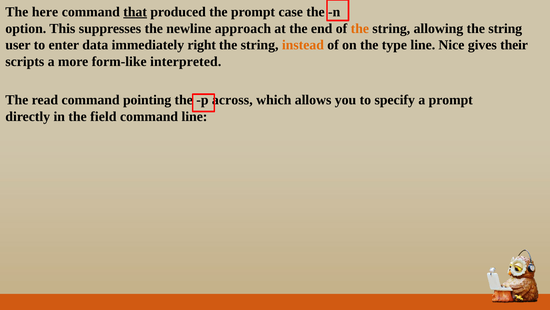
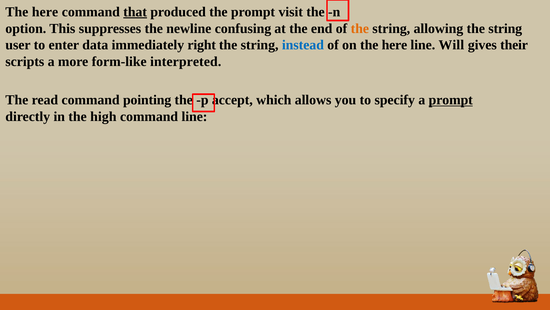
case: case -> visit
approach: approach -> confusing
instead colour: orange -> blue
on the type: type -> here
Nice: Nice -> Will
across: across -> accept
prompt at (451, 100) underline: none -> present
field: field -> high
